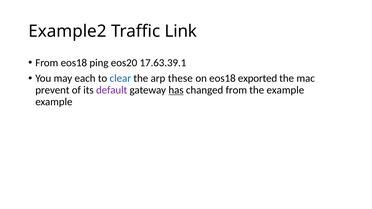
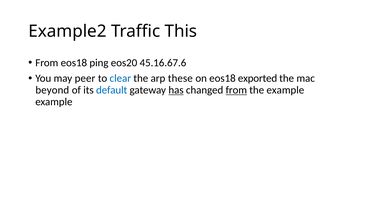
Link: Link -> This
17.63.39.1: 17.63.39.1 -> 45.16.67.6
each: each -> peer
prevent: prevent -> beyond
default colour: purple -> blue
from at (236, 90) underline: none -> present
